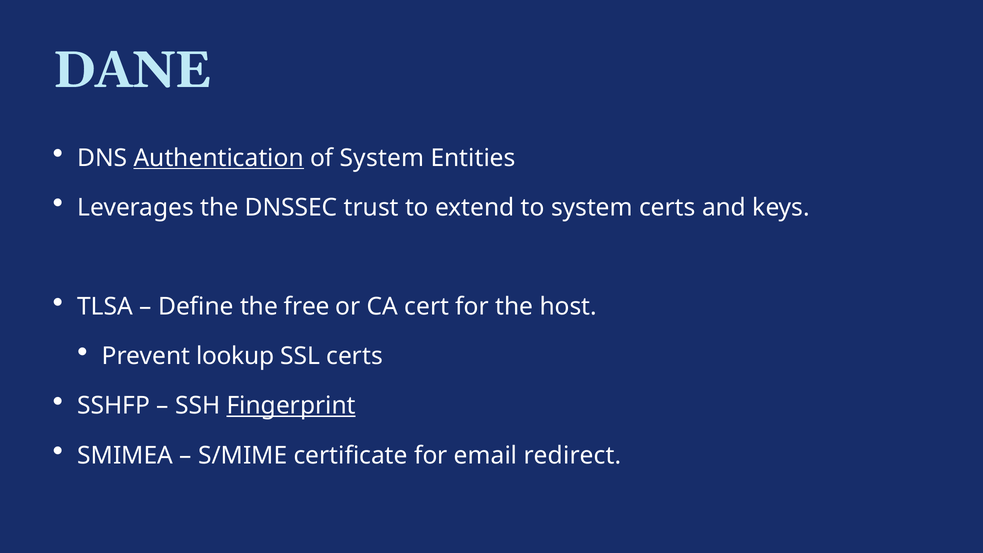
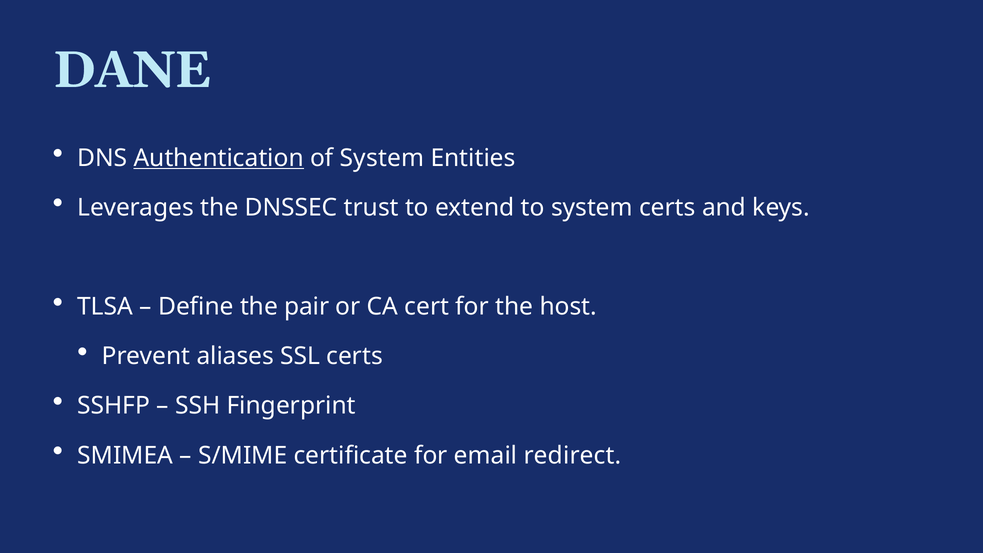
free: free -> pair
lookup: lookup -> aliases
Fingerprint underline: present -> none
